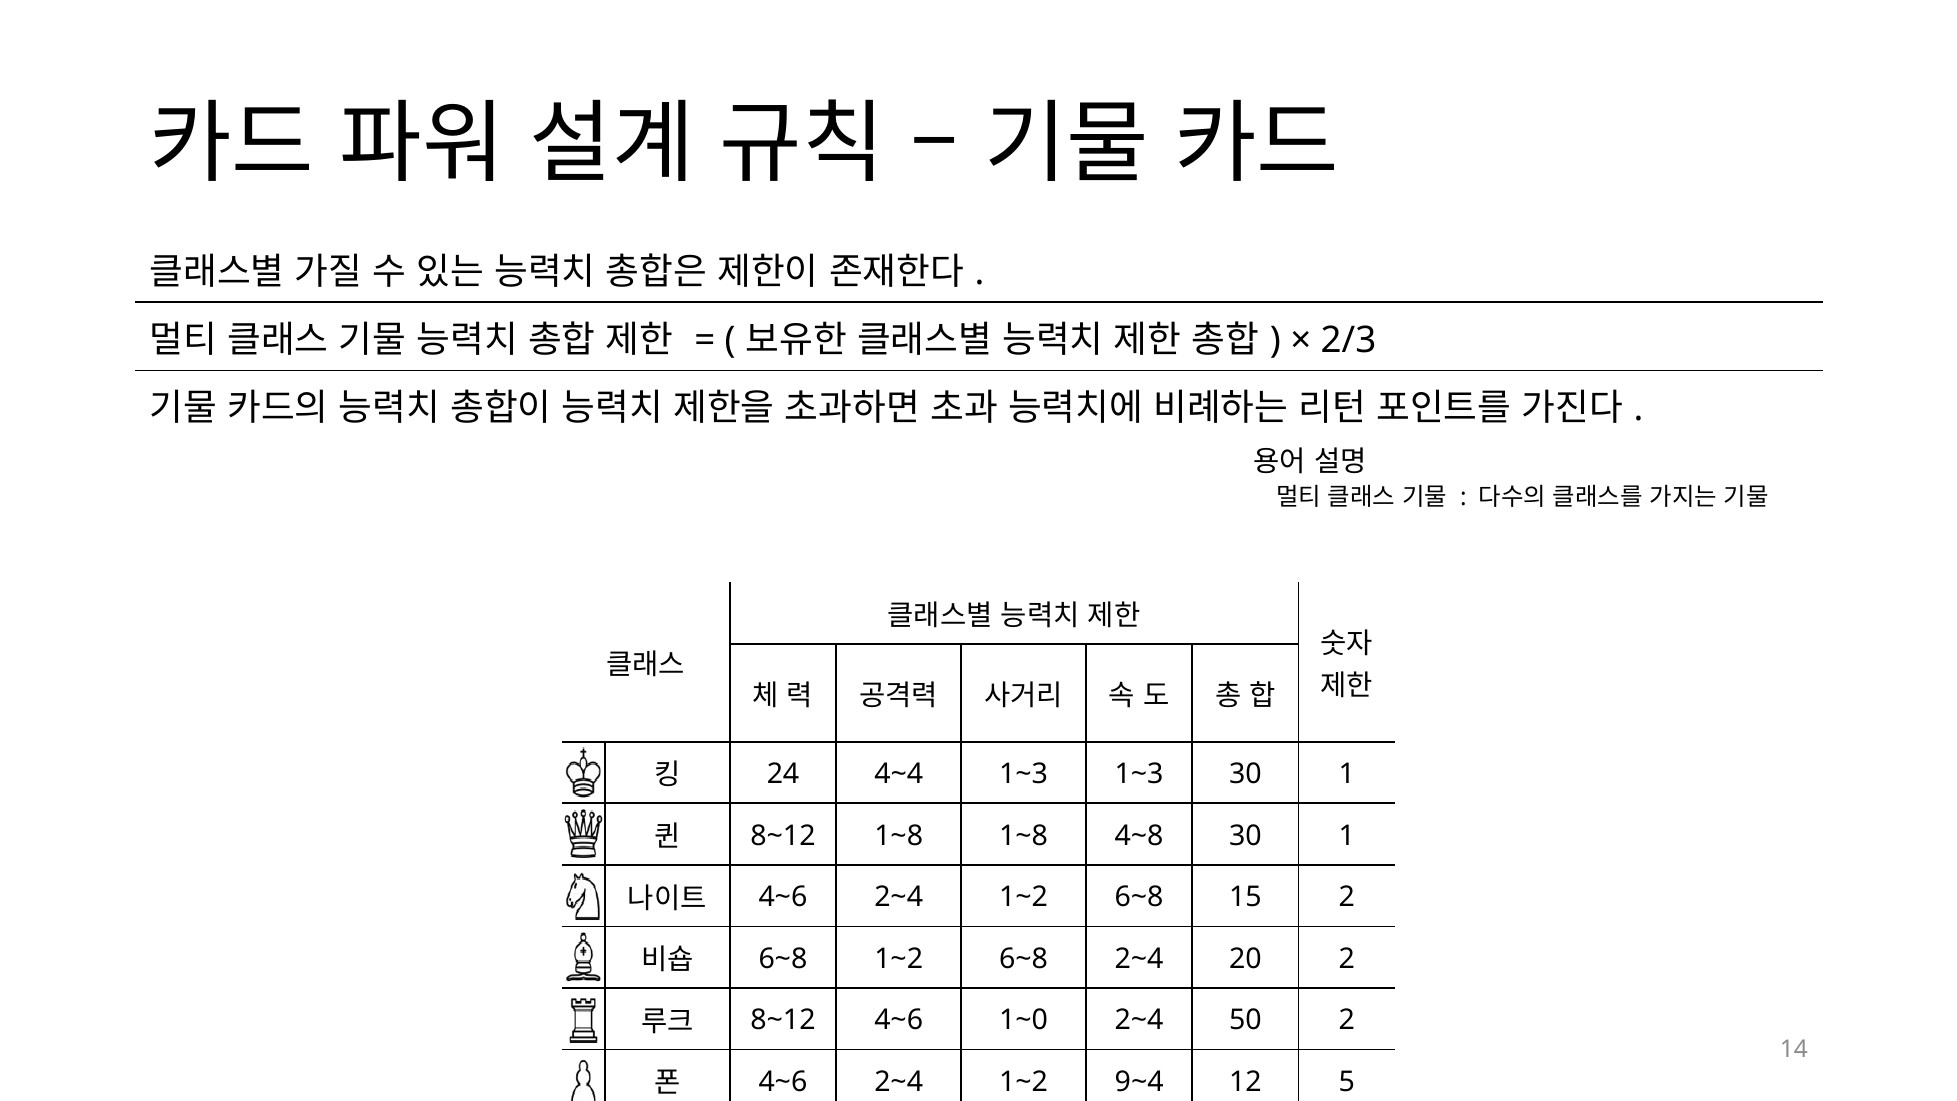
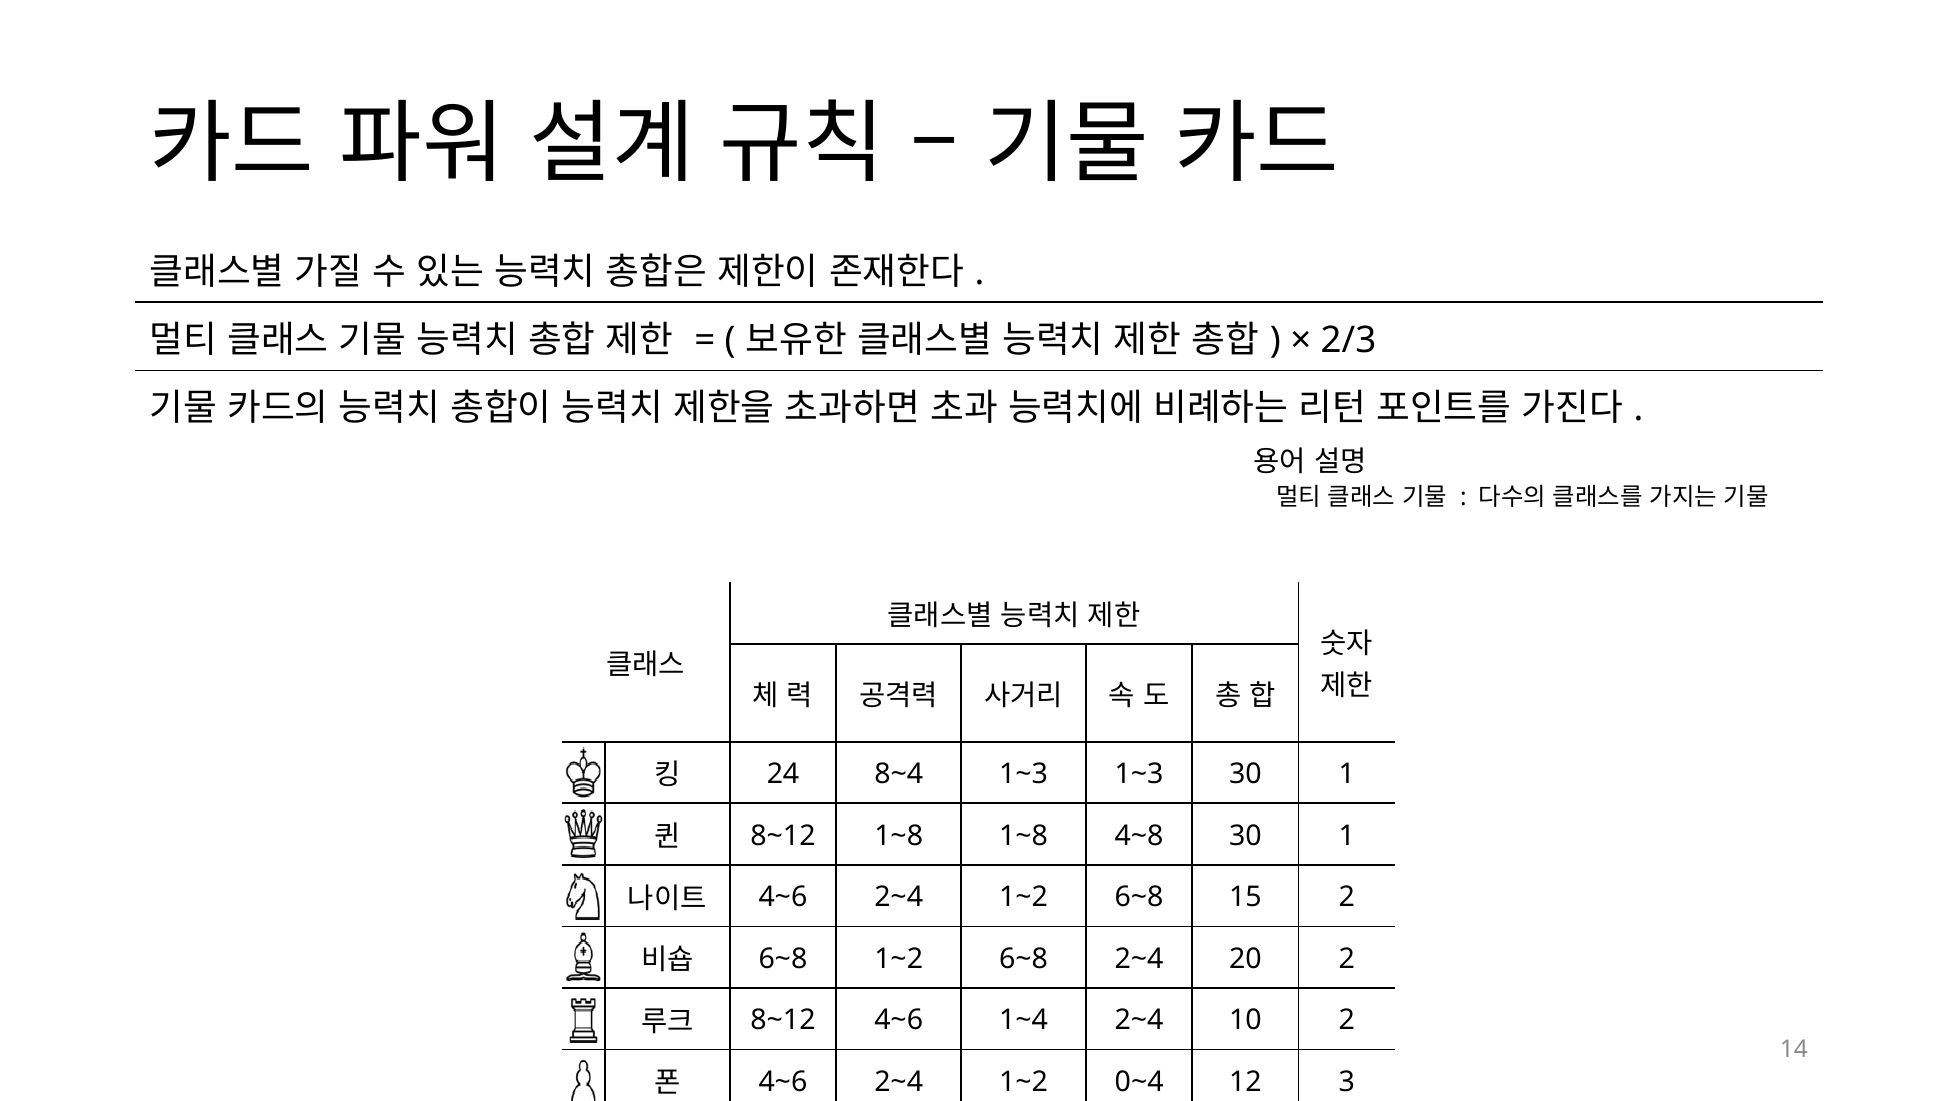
4~4: 4~4 -> 8~4
1~0: 1~0 -> 1~4
50: 50 -> 10
9~4: 9~4 -> 0~4
5: 5 -> 3
